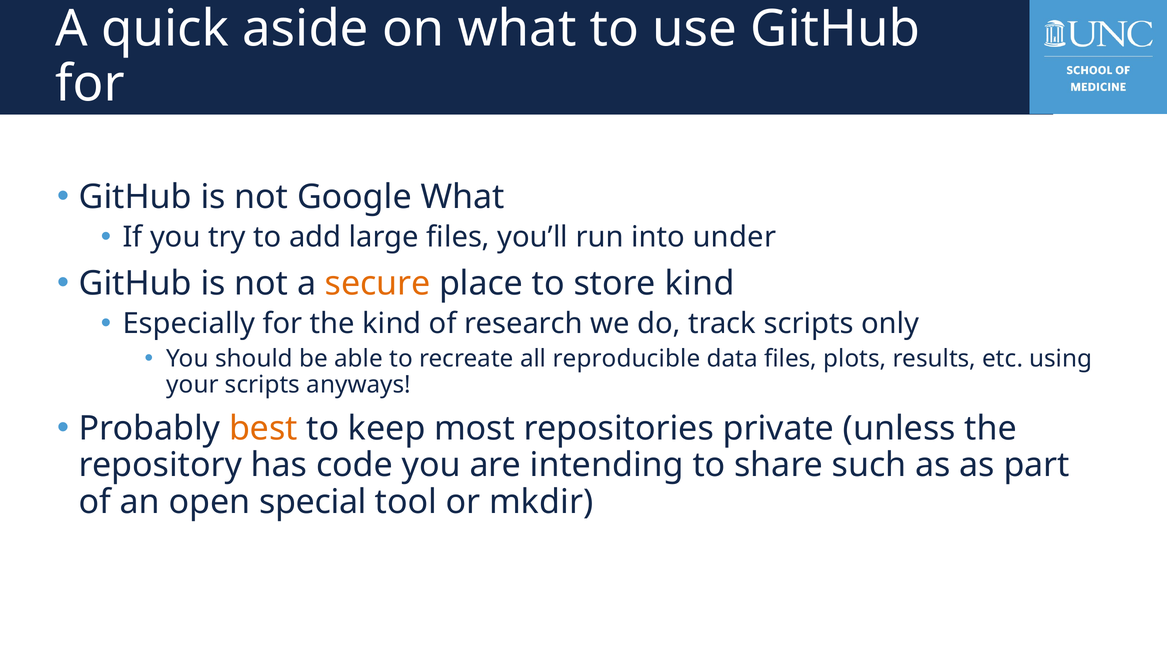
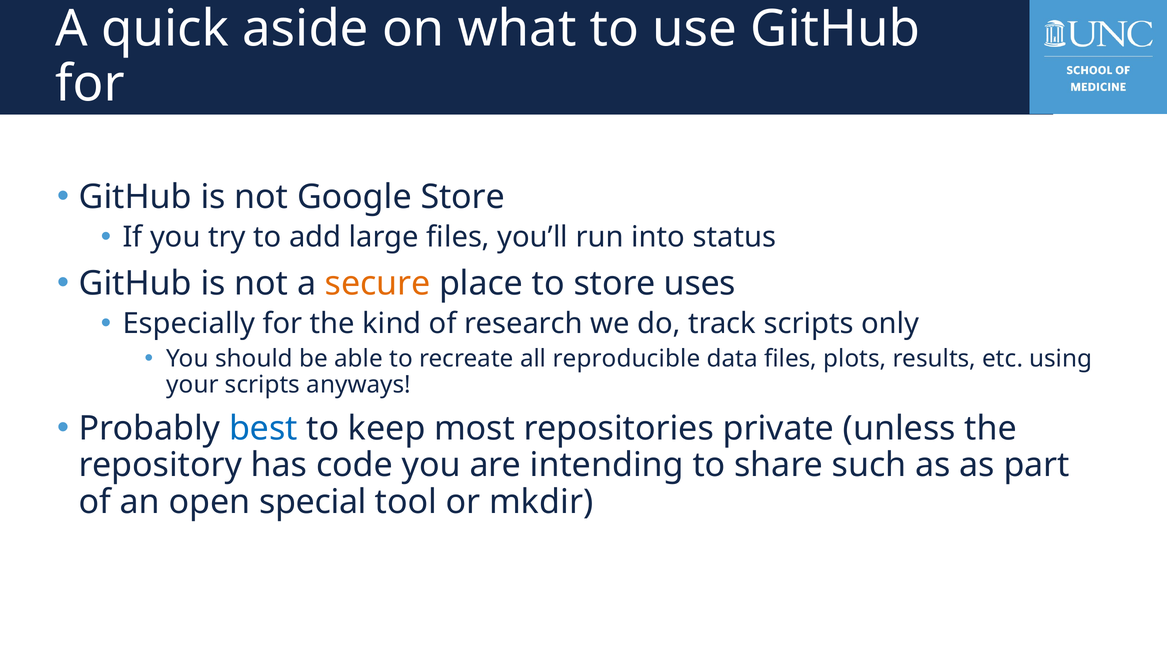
Google What: What -> Store
under: under -> status
store kind: kind -> uses
best colour: orange -> blue
